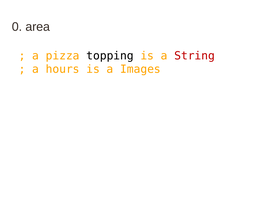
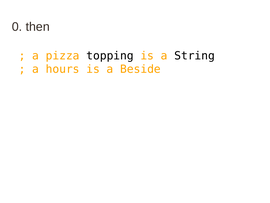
area: area -> then
String colour: red -> black
Images: Images -> Beside
